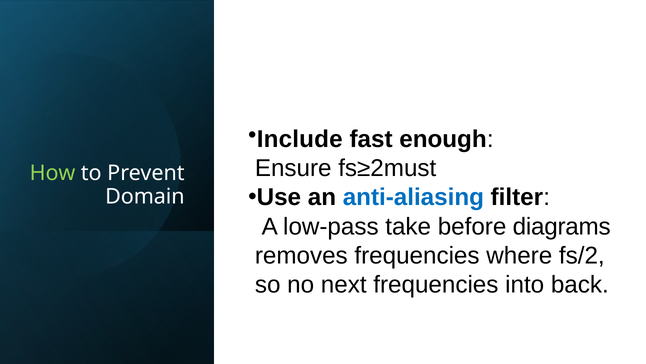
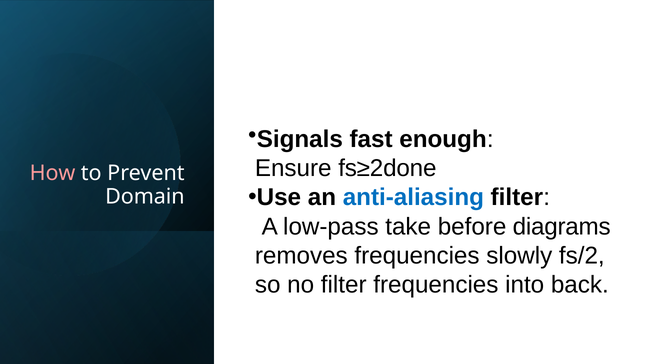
Include: Include -> Signals
fs≥2must: fs≥2must -> fs≥2done
How colour: light green -> pink
where: where -> slowly
no next: next -> filter
